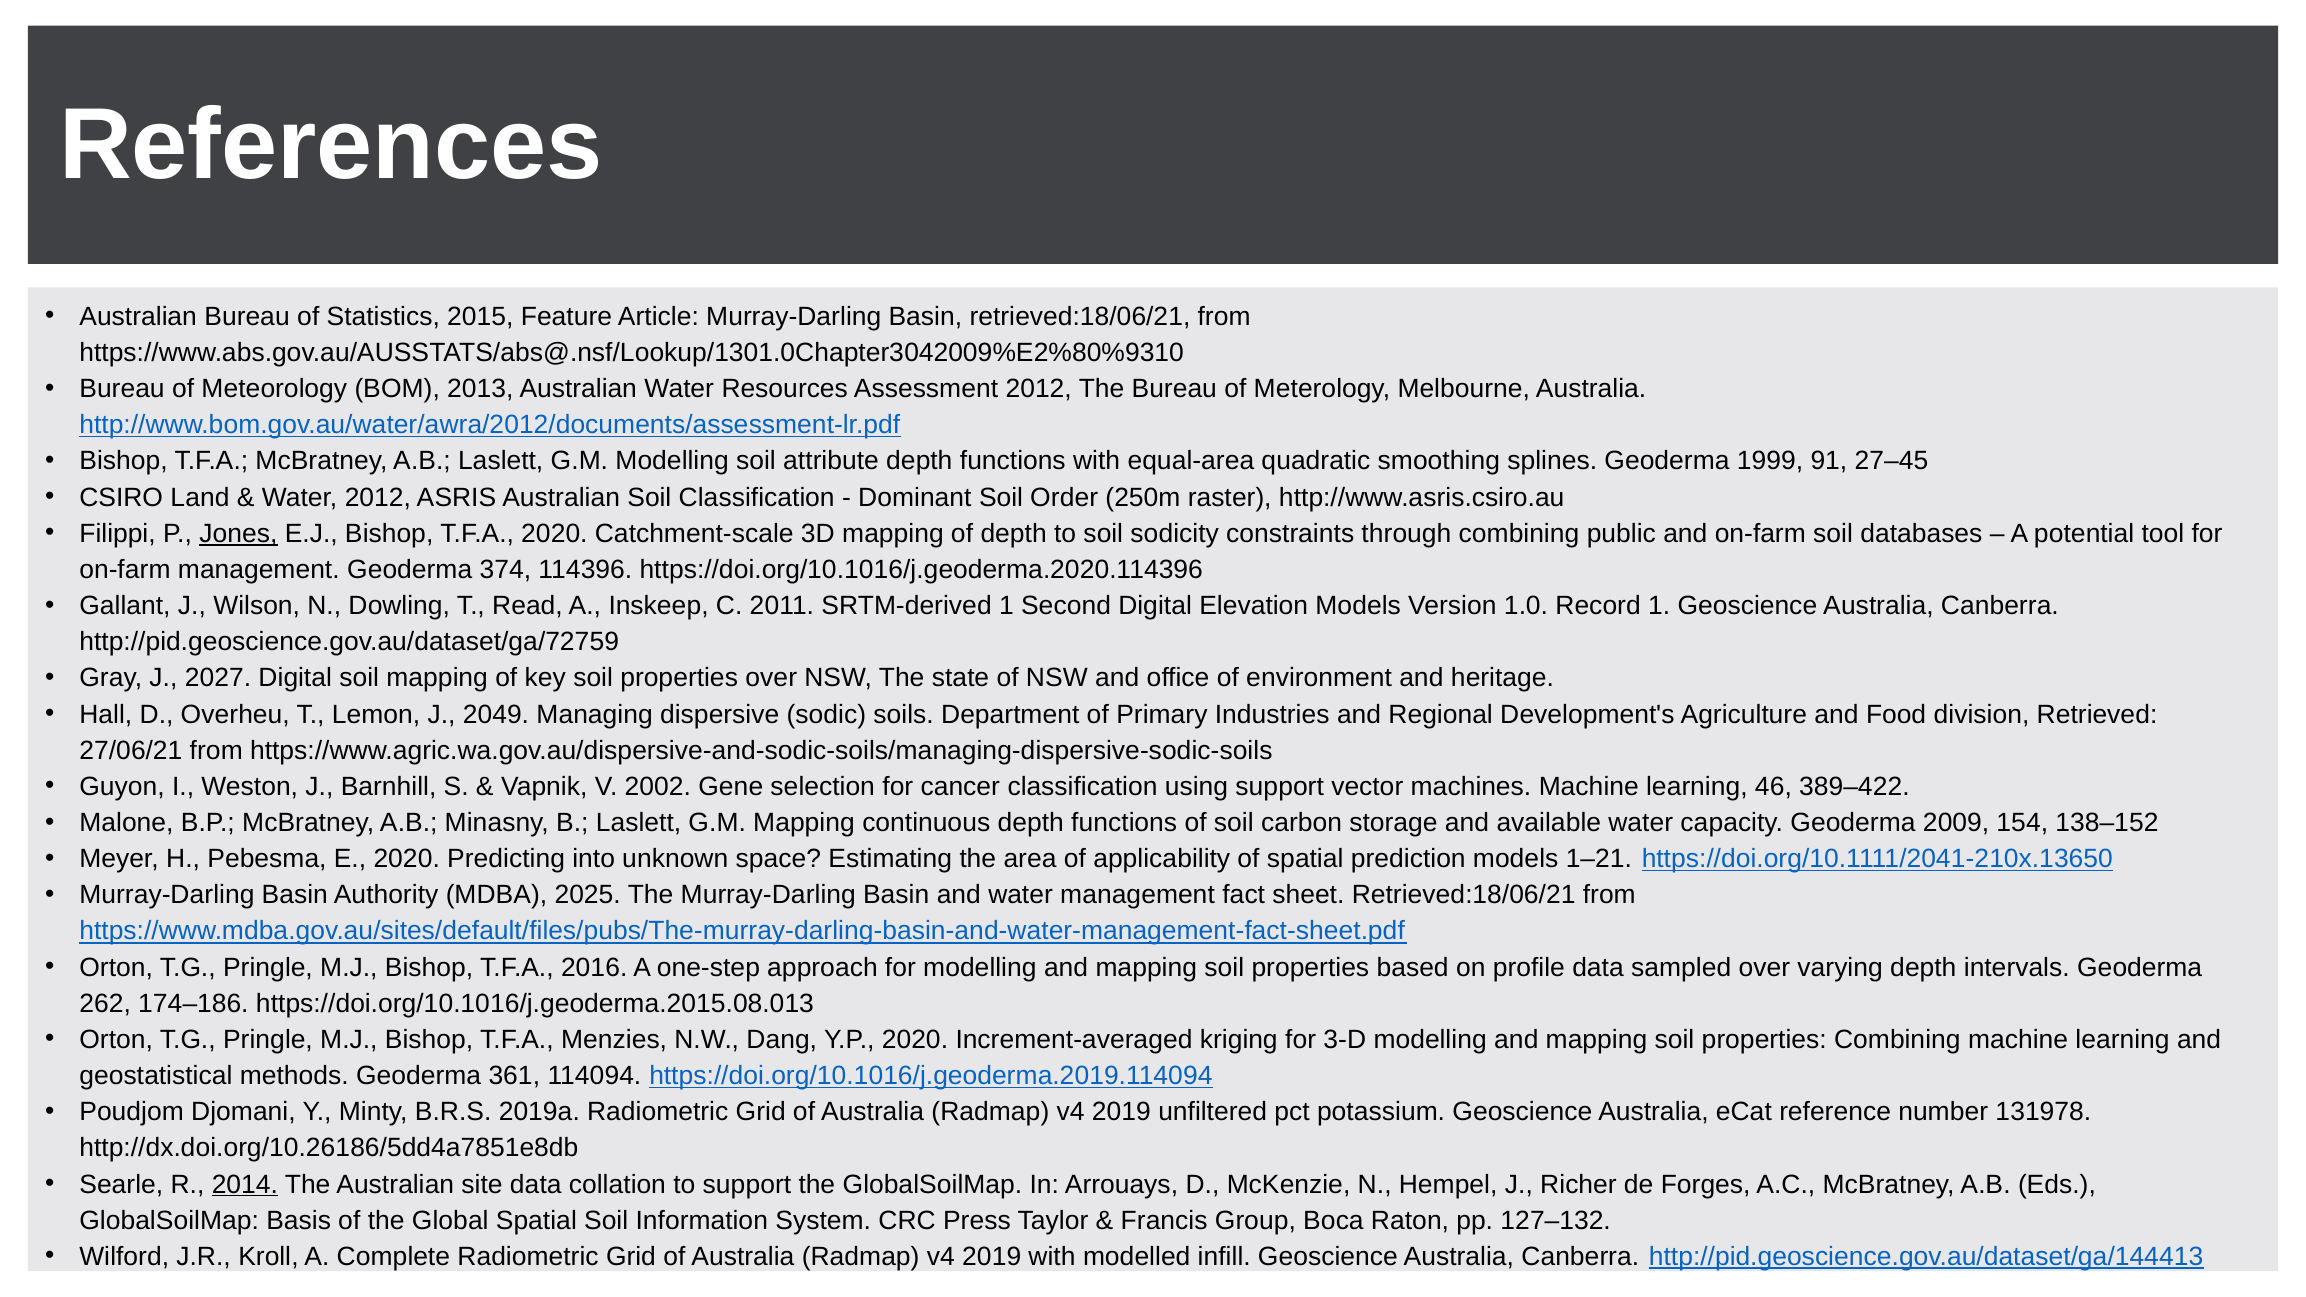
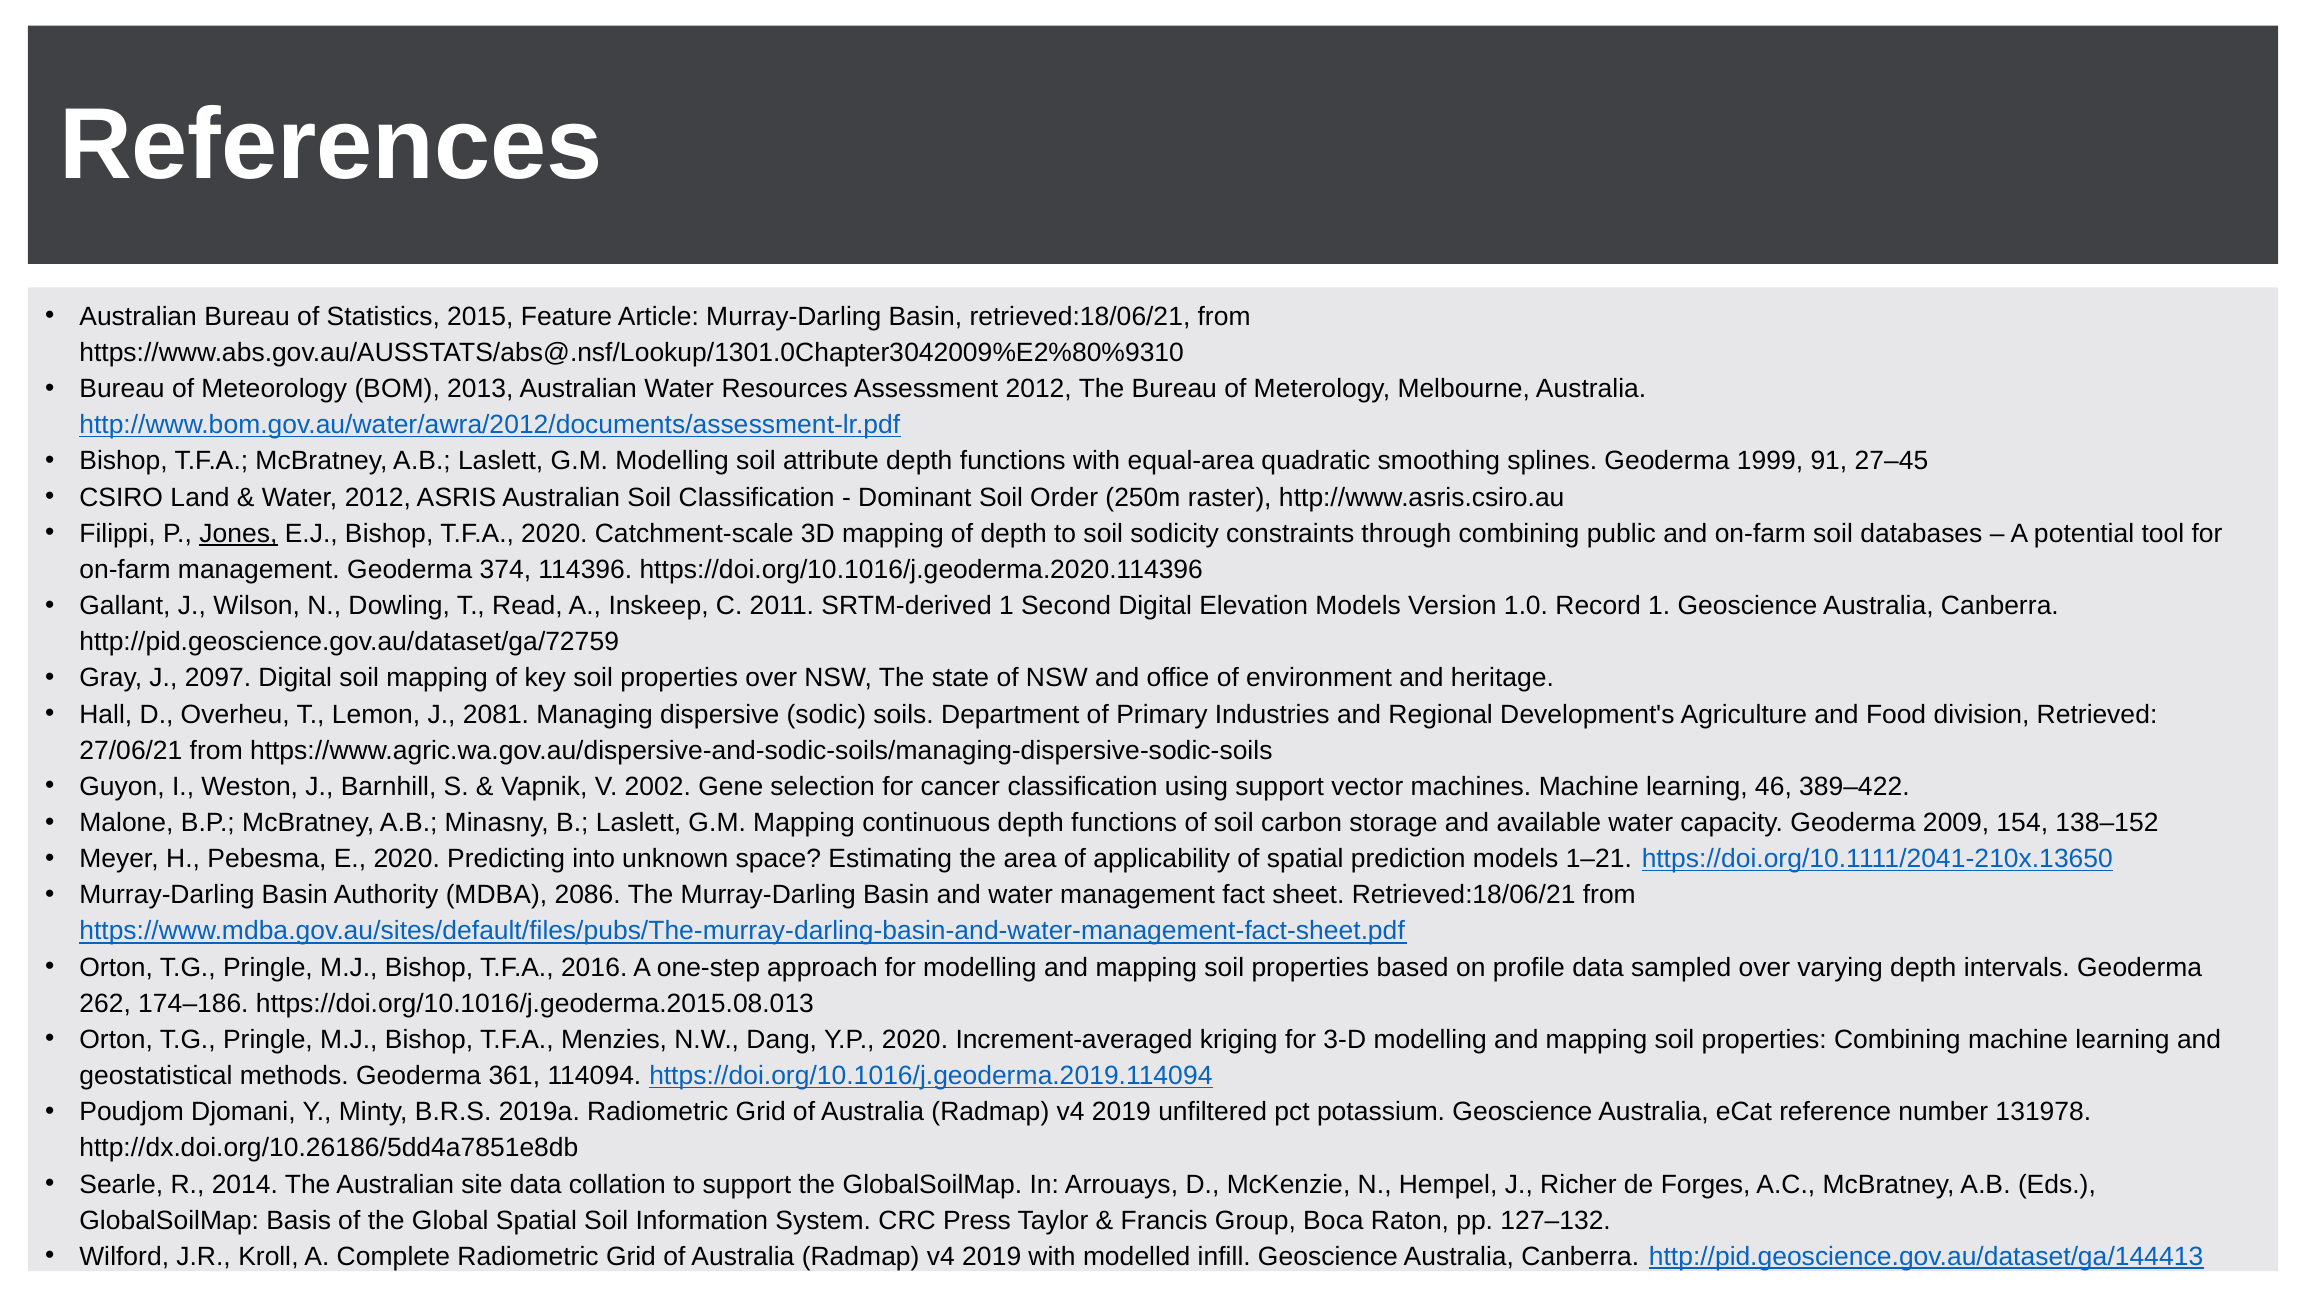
2027: 2027 -> 2097
2049: 2049 -> 2081
2025: 2025 -> 2086
2014 underline: present -> none
